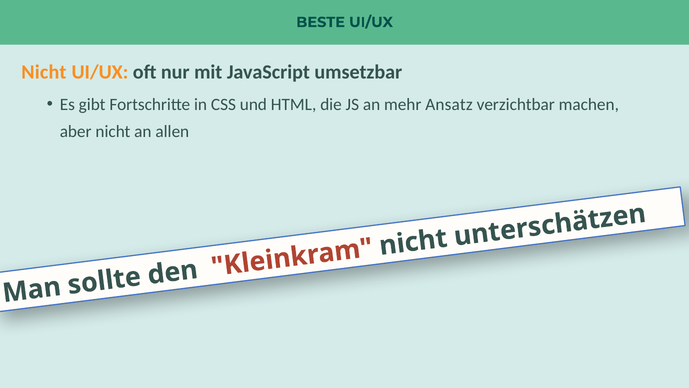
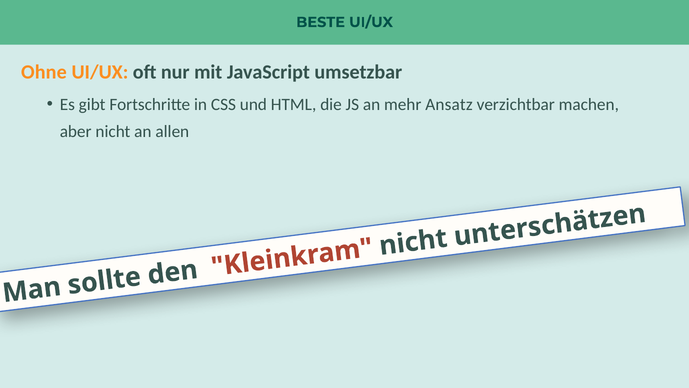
Nicht at (44, 72): Nicht -> Ohne
